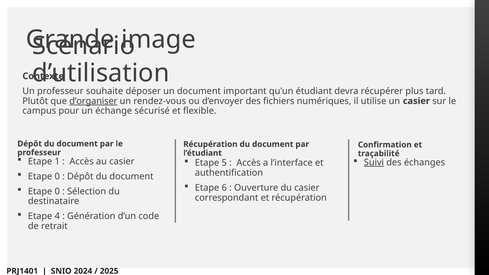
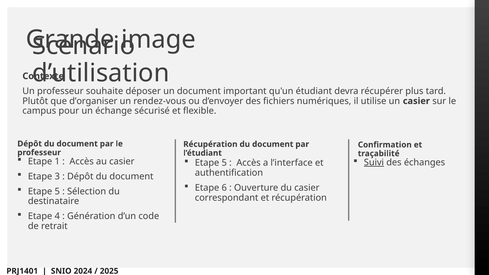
d’organiser underline: present -> none
0 at (57, 176): 0 -> 3
0 at (57, 191): 0 -> 5
